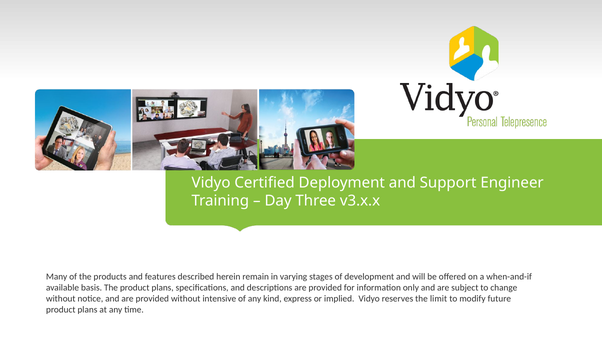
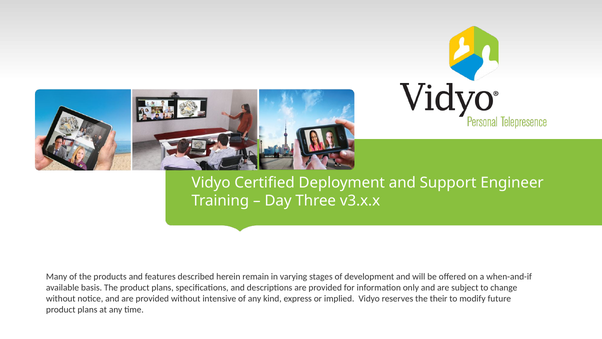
limit: limit -> their
